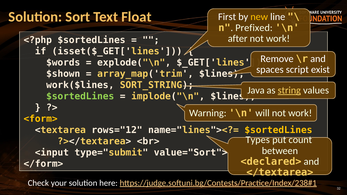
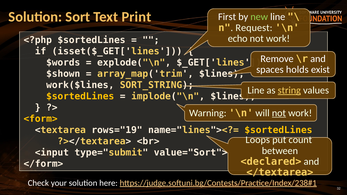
Float: Float -> Print
new colour: yellow -> light green
Prefixed: Prefixed -> Request
after: after -> echo
script: script -> holds
Java at (256, 90): Java -> Line
$sortedLines at (80, 96) colour: light green -> yellow
not at (279, 113) underline: none -> present
rows="12: rows="12 -> rows="19
Types: Types -> Loops
